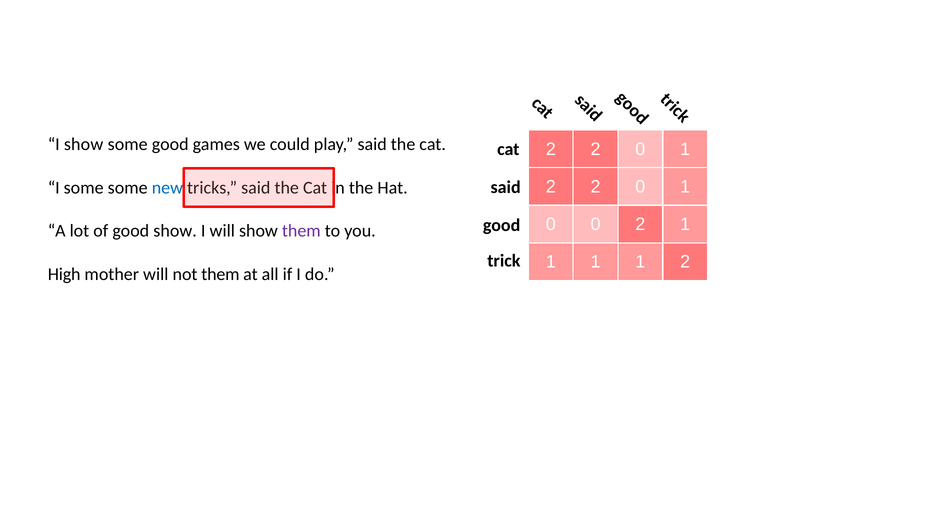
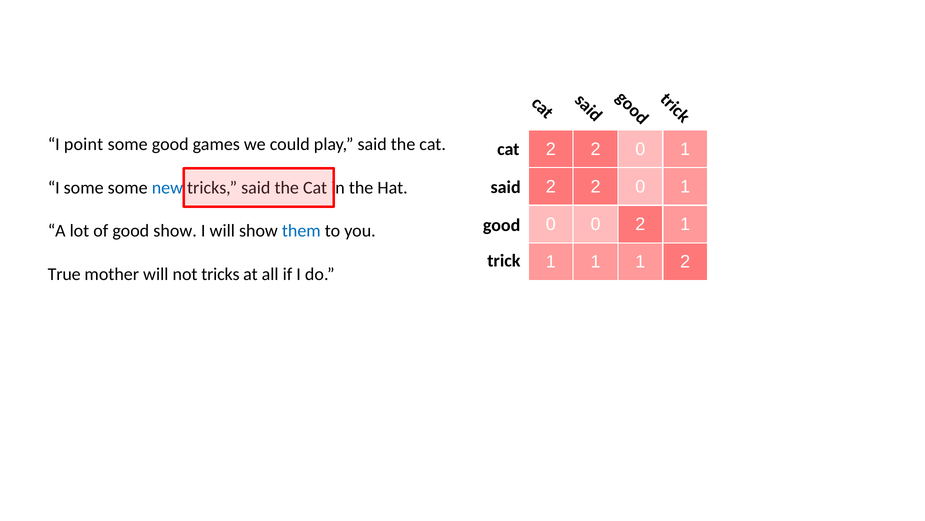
I show: show -> point
them at (301, 231) colour: purple -> blue
High: High -> True
not them: them -> tricks
